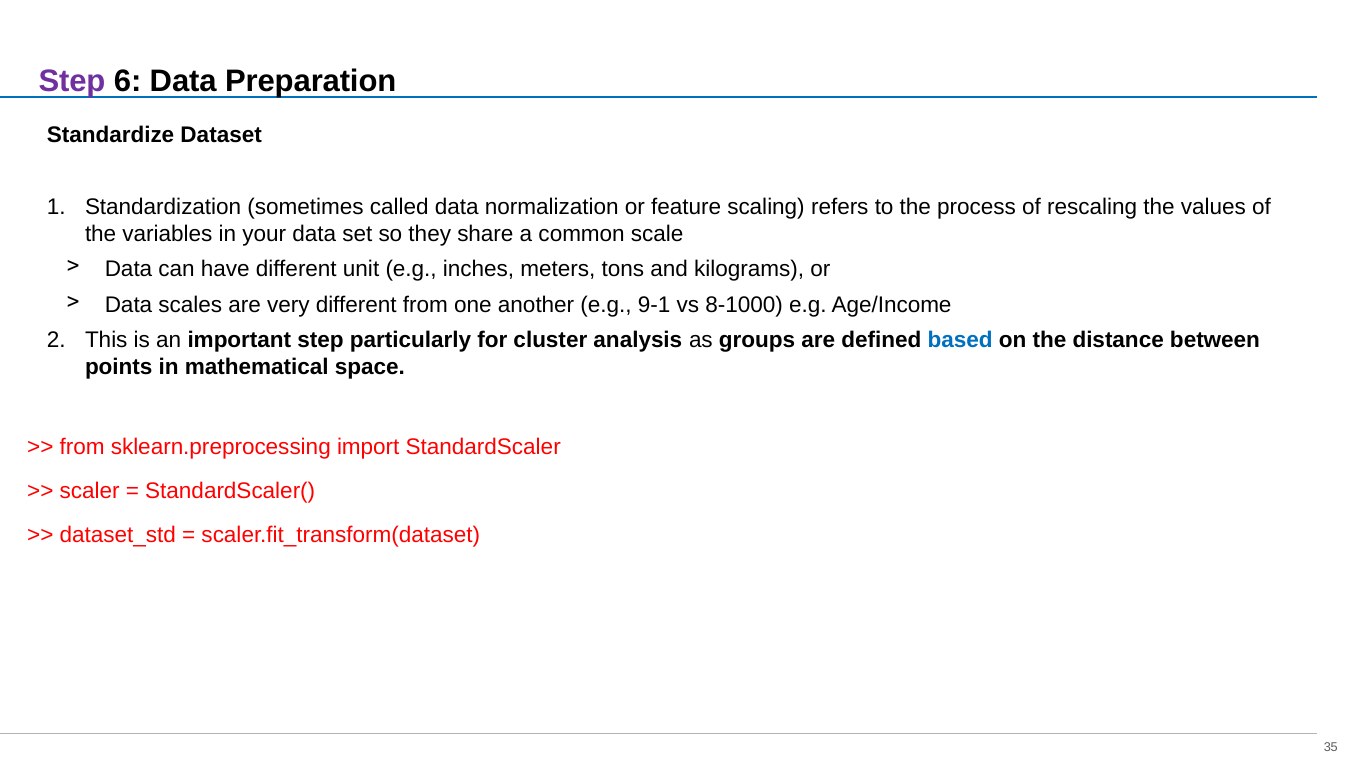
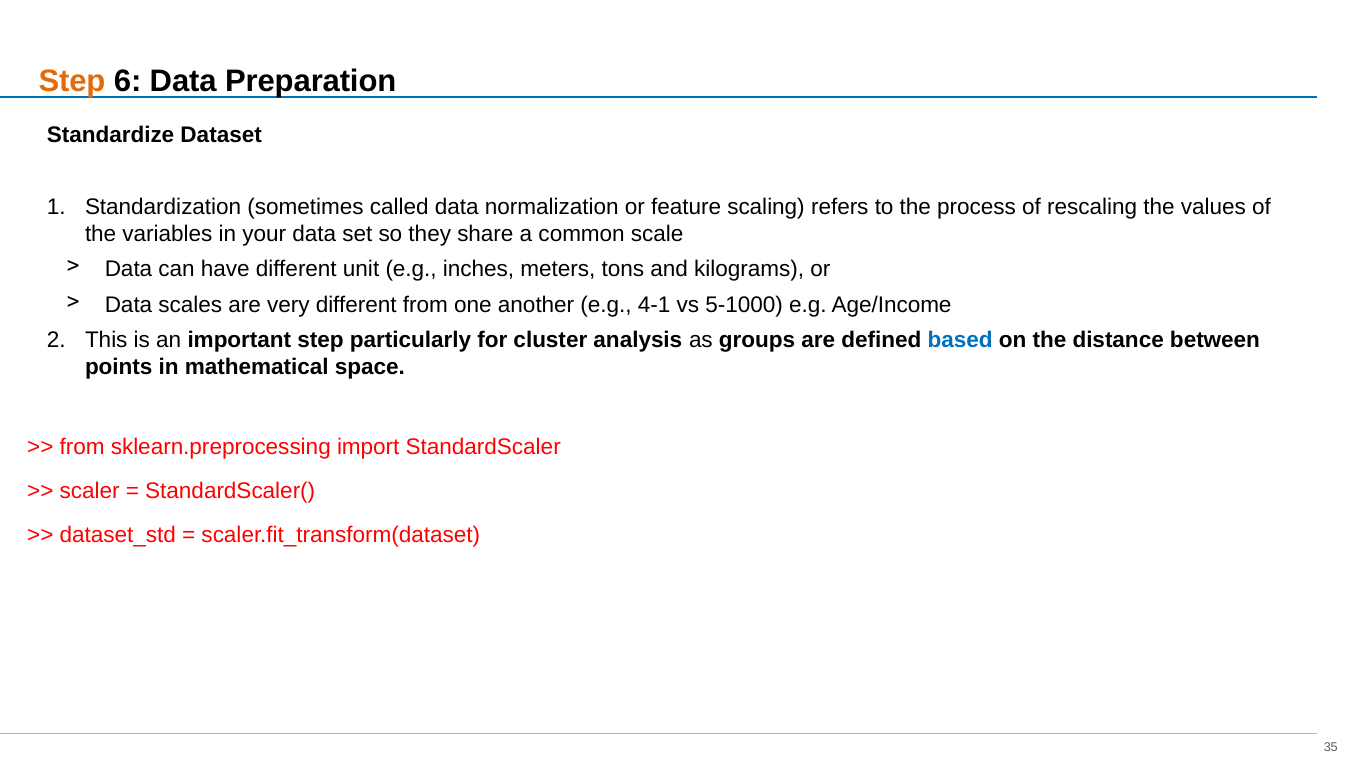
Step at (72, 81) colour: purple -> orange
9-1: 9-1 -> 4-1
8-1000: 8-1000 -> 5-1000
